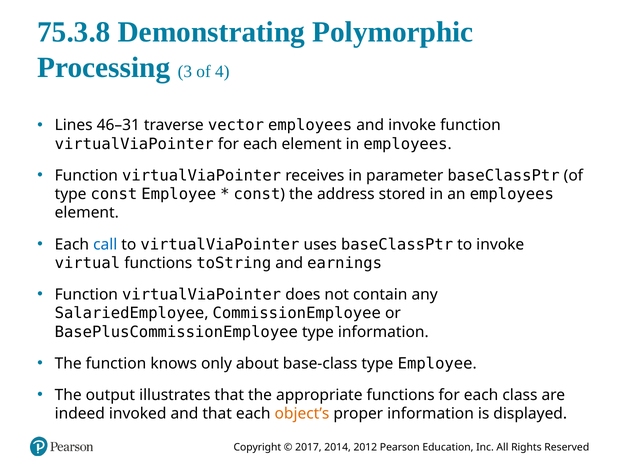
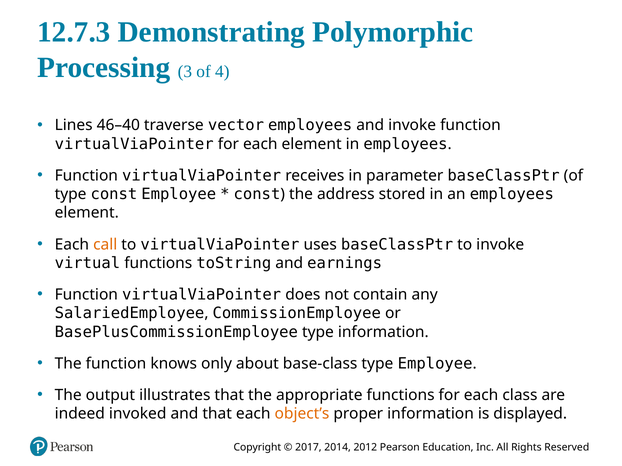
75.3.8: 75.3.8 -> 12.7.3
46–31: 46–31 -> 46–40
call colour: blue -> orange
